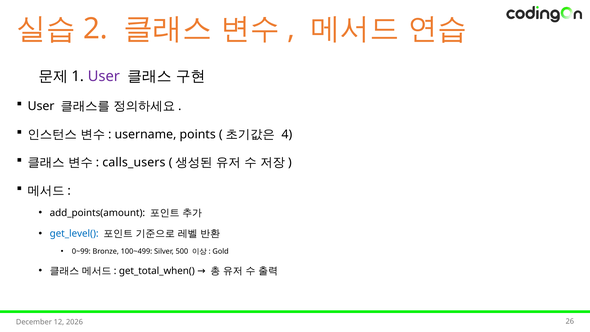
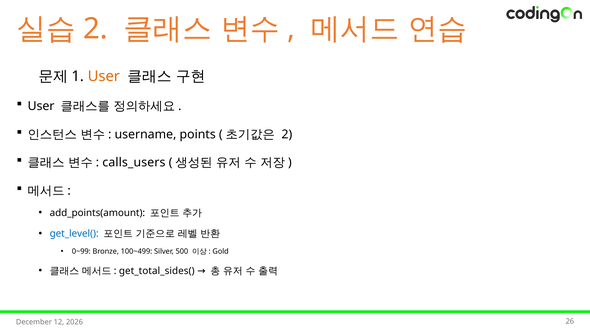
User at (104, 76) colour: purple -> orange
4 at (287, 134): 4 -> 2
get_total_when(: get_total_when( -> get_total_sides(
